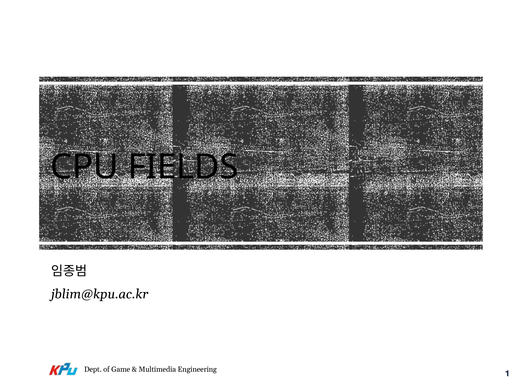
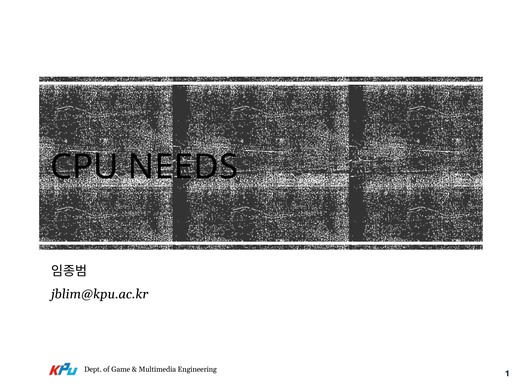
FIELDS: FIELDS -> NEEDS
